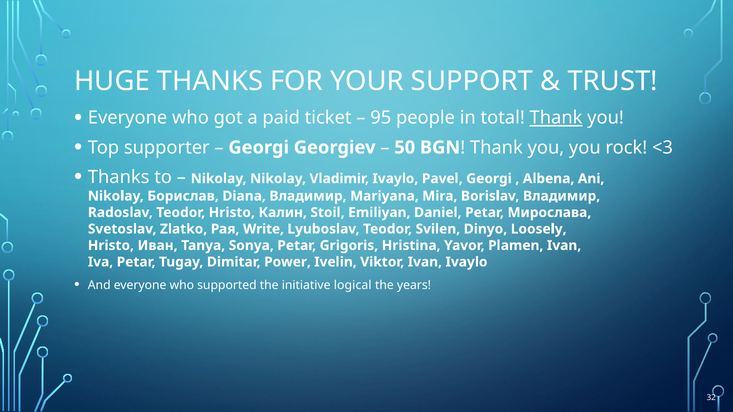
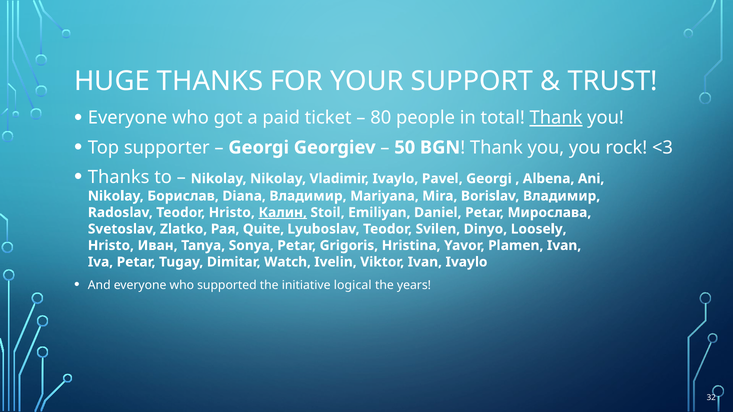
95: 95 -> 80
Калин underline: none -> present
Write: Write -> Quite
Power: Power -> Watch
